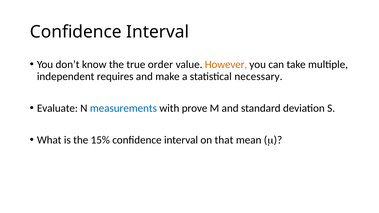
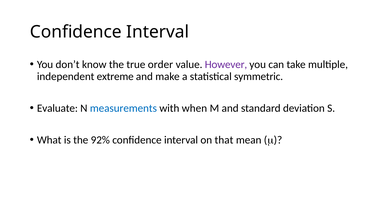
However colour: orange -> purple
requires: requires -> extreme
necessary: necessary -> symmetric
prove: prove -> when
15%: 15% -> 92%
